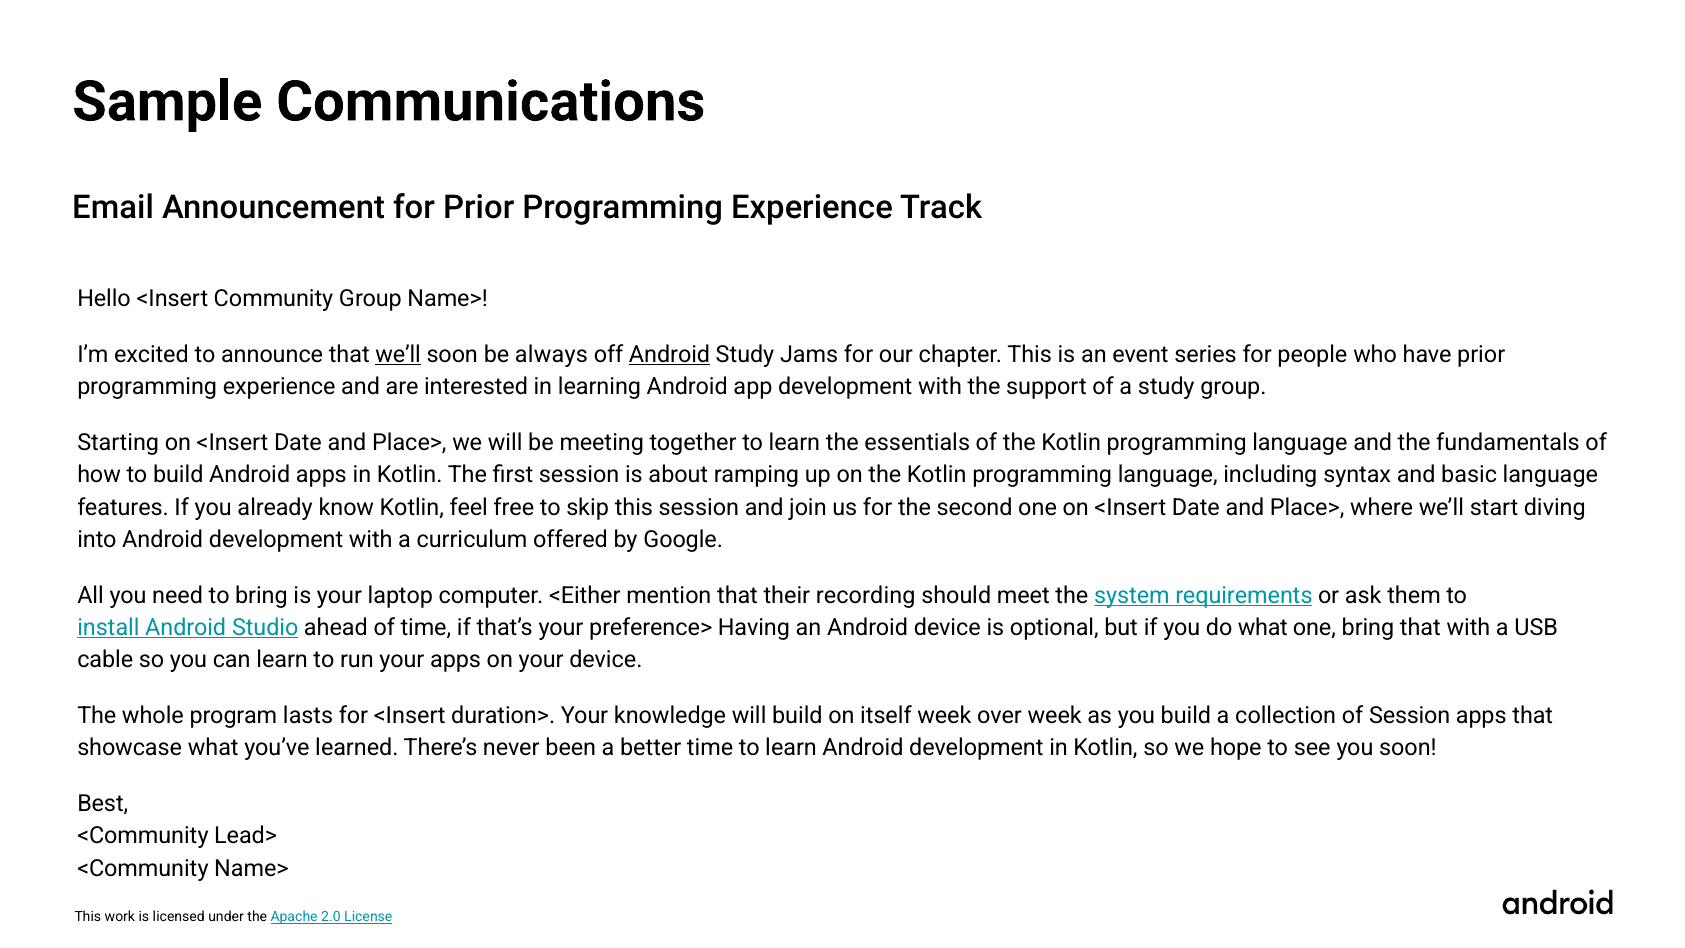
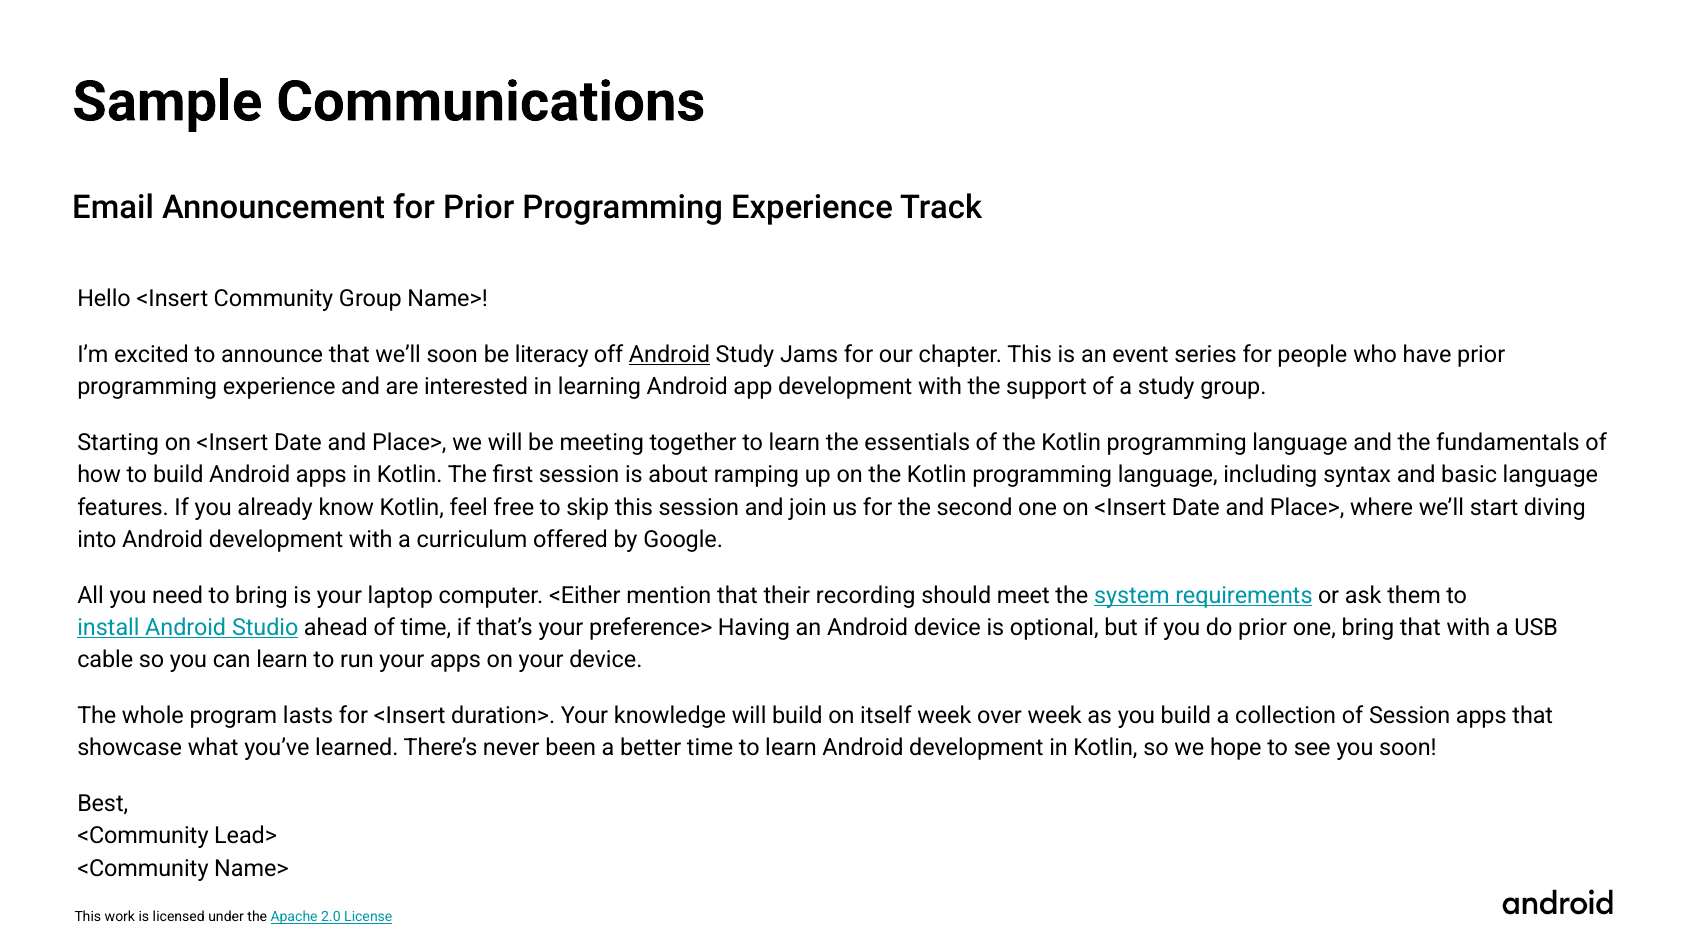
we’ll at (398, 355) underline: present -> none
always: always -> literacy
do what: what -> prior
